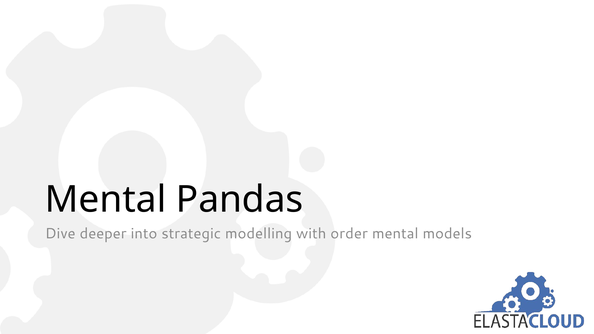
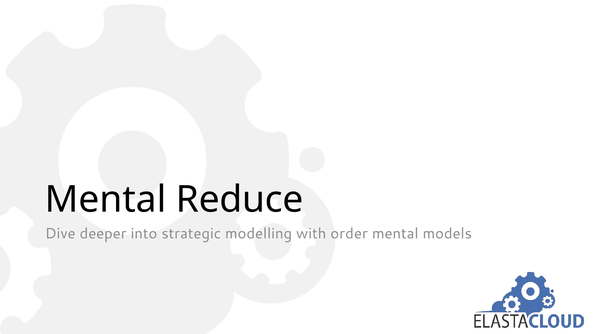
Pandas: Pandas -> Reduce
